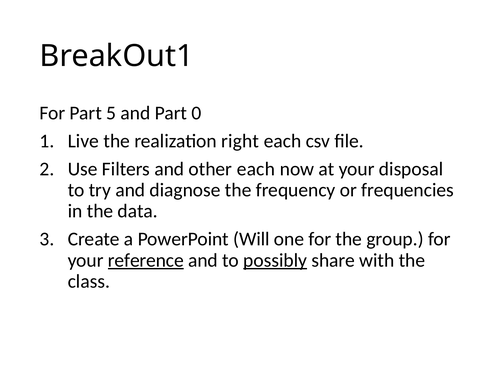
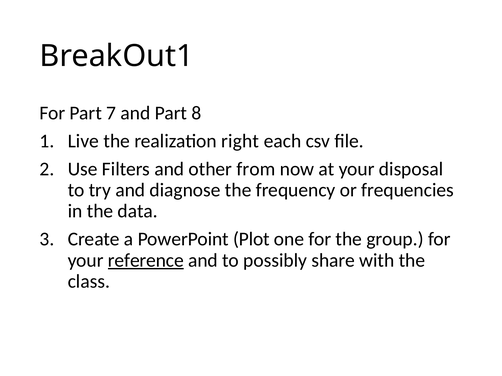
5: 5 -> 7
0: 0 -> 8
other each: each -> from
Will: Will -> Plot
possibly underline: present -> none
